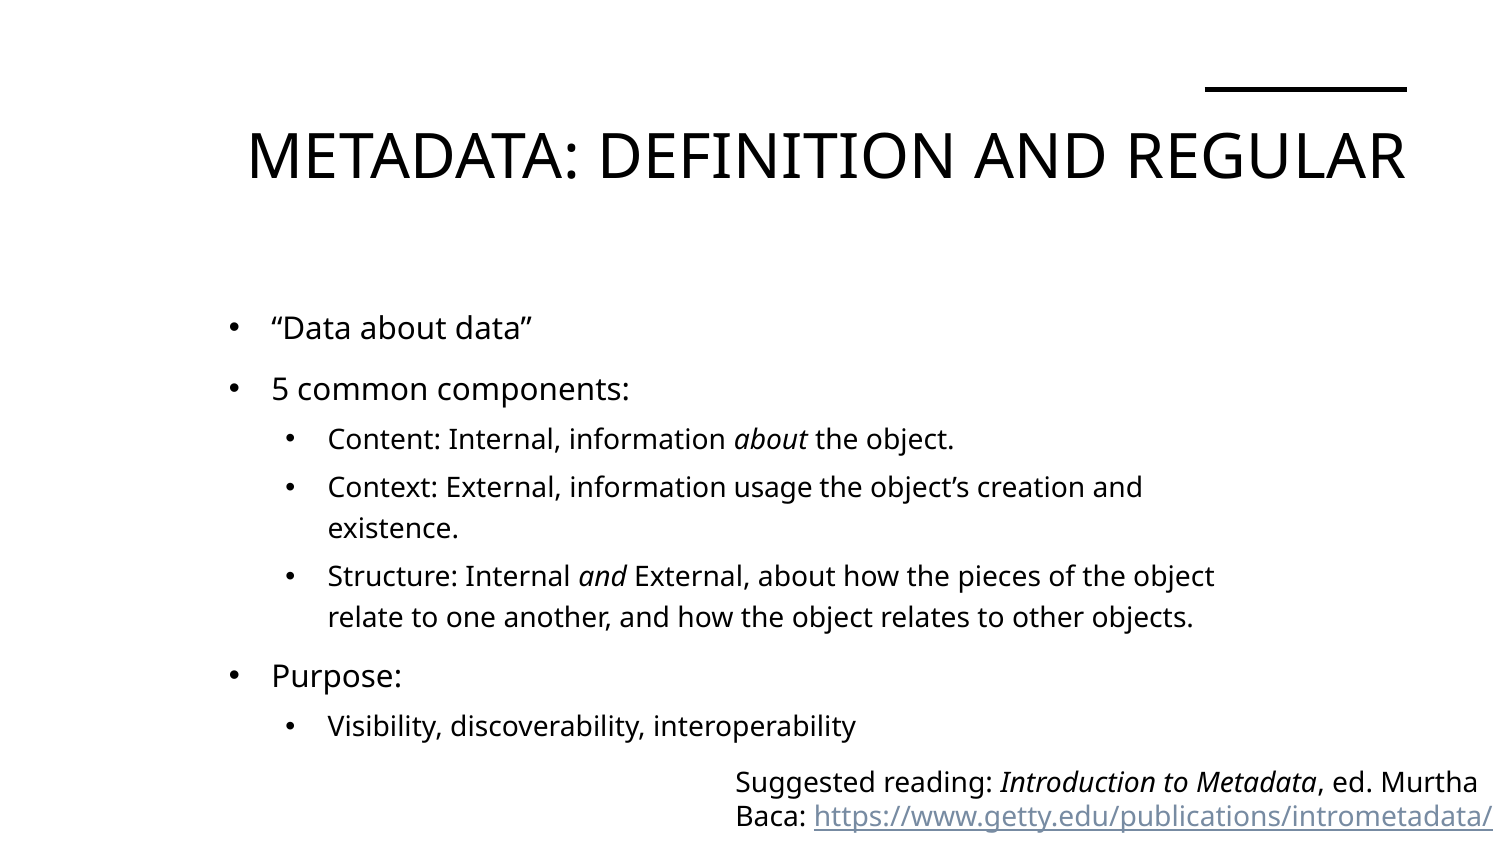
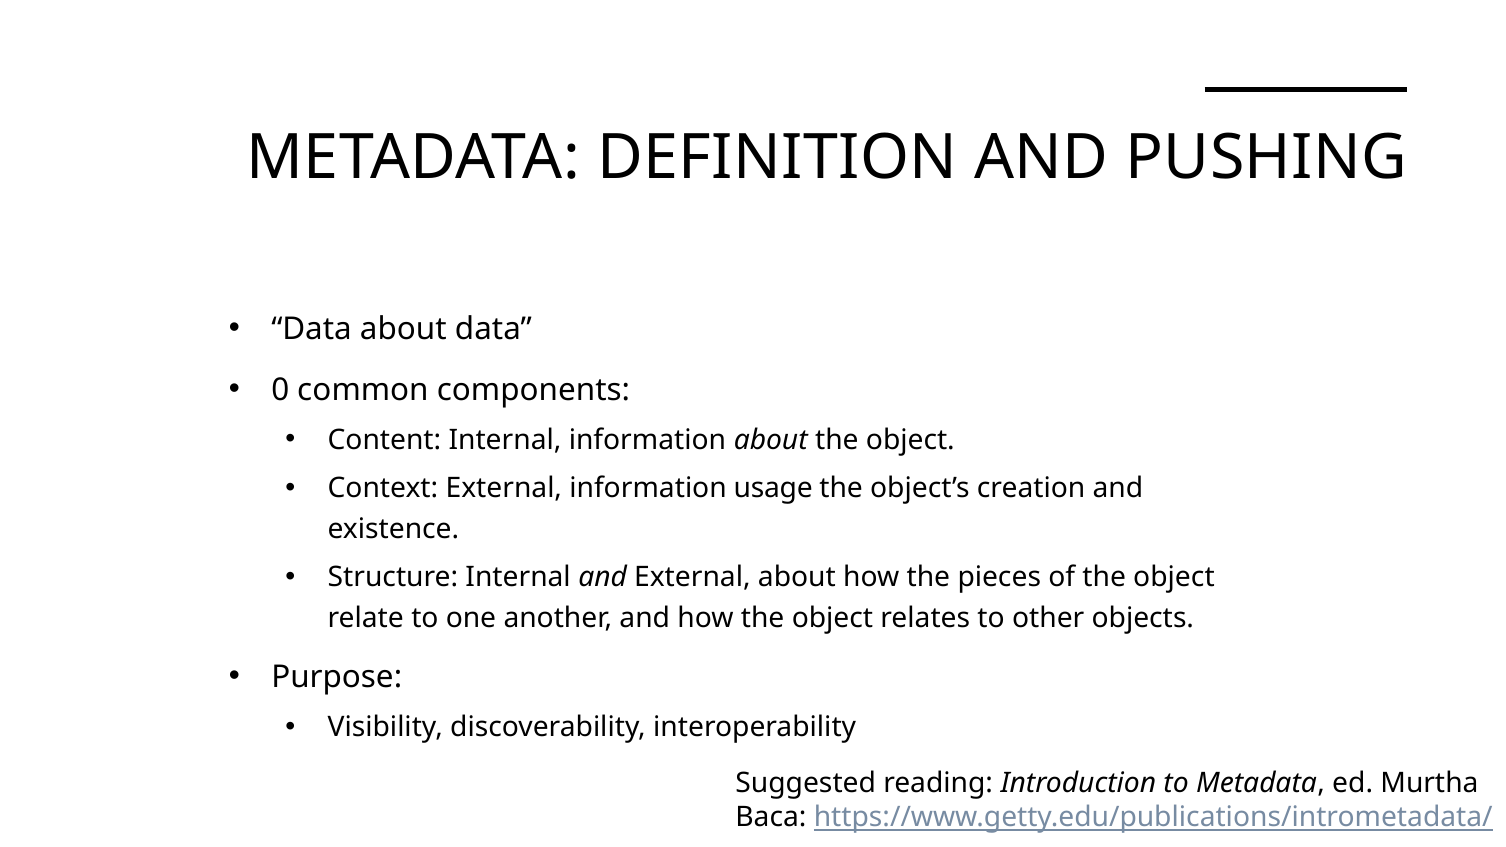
REGULAR: REGULAR -> PUSHING
5: 5 -> 0
